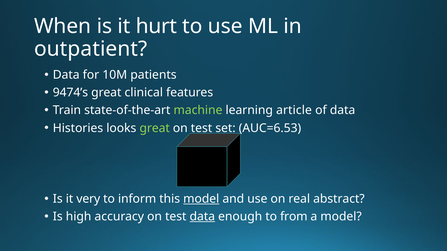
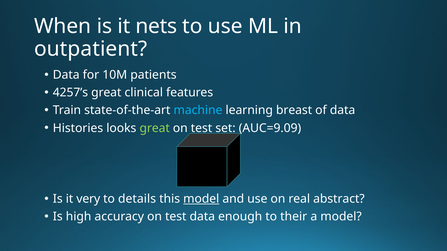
hurt: hurt -> nets
9474’s: 9474’s -> 4257’s
machine colour: light green -> light blue
article: article -> breast
AUC=6.53: AUC=6.53 -> AUC=9.09
inform: inform -> details
data at (202, 217) underline: present -> none
from: from -> their
